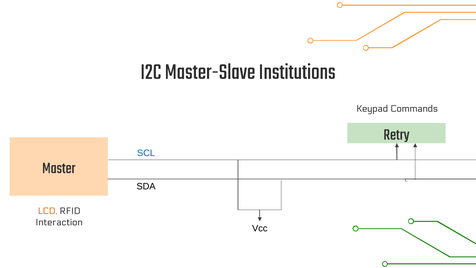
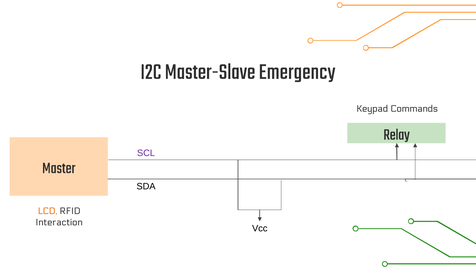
Institutions: Institutions -> Emergency
Retry: Retry -> Relay
SCL colour: blue -> purple
